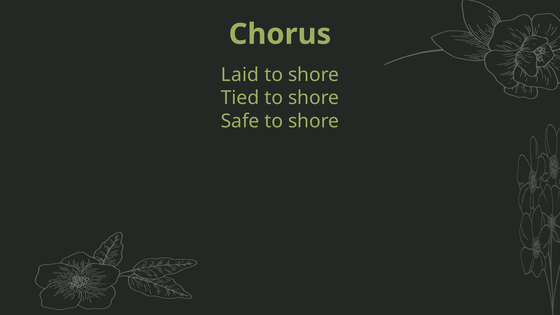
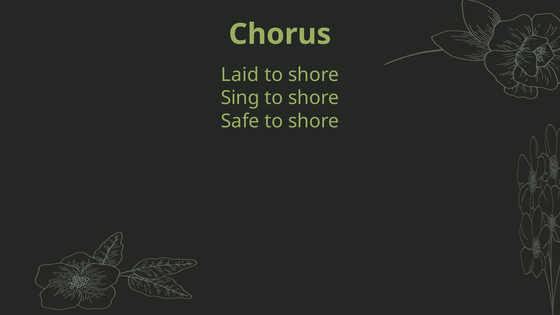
Tied: Tied -> Sing
